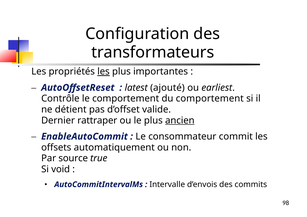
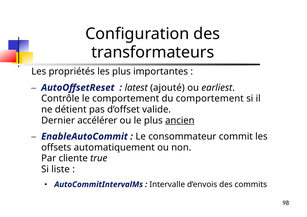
les at (103, 72) underline: present -> none
rattraper: rattraper -> accélérer
source: source -> cliente
void: void -> liste
